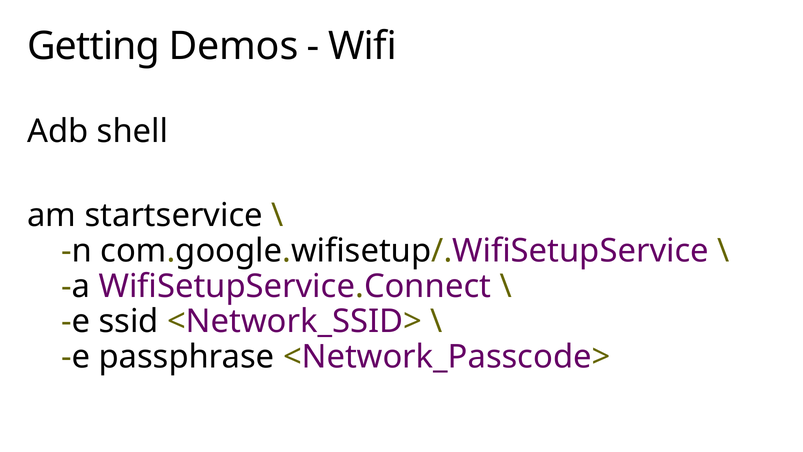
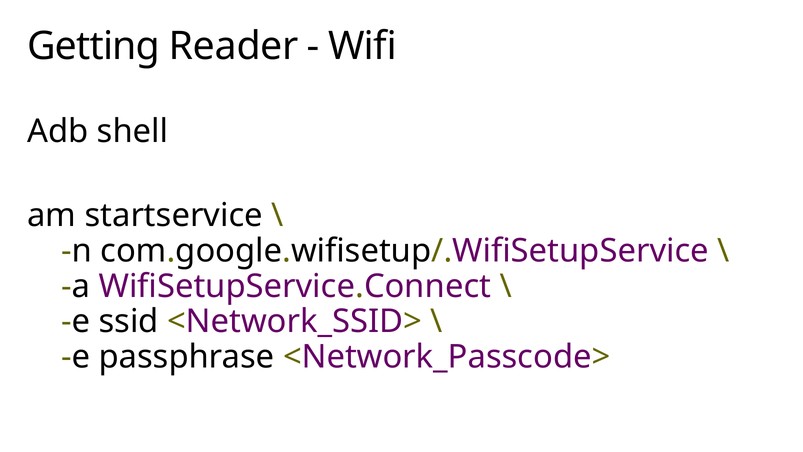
Demos: Demos -> Reader
